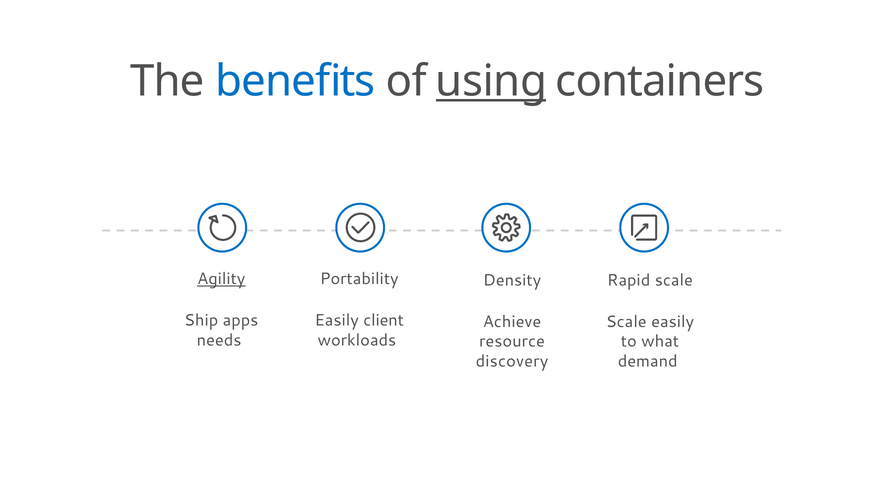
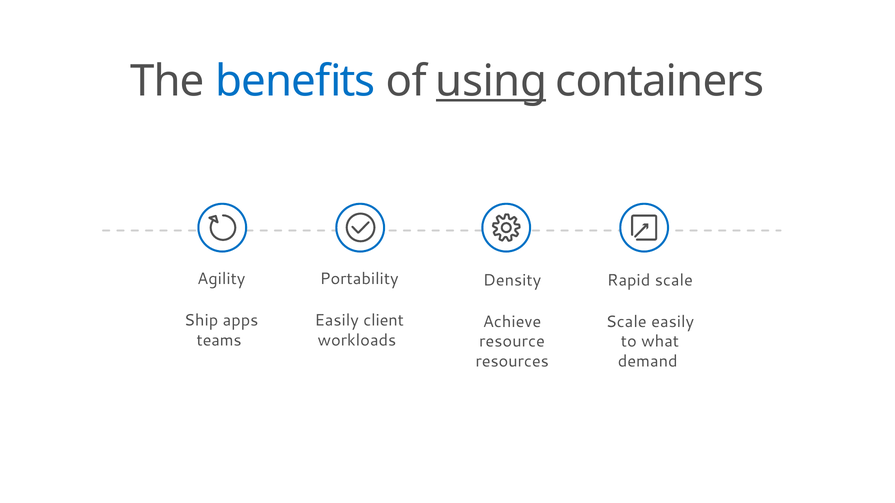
Agility underline: present -> none
needs: needs -> teams
discovery: discovery -> resources
